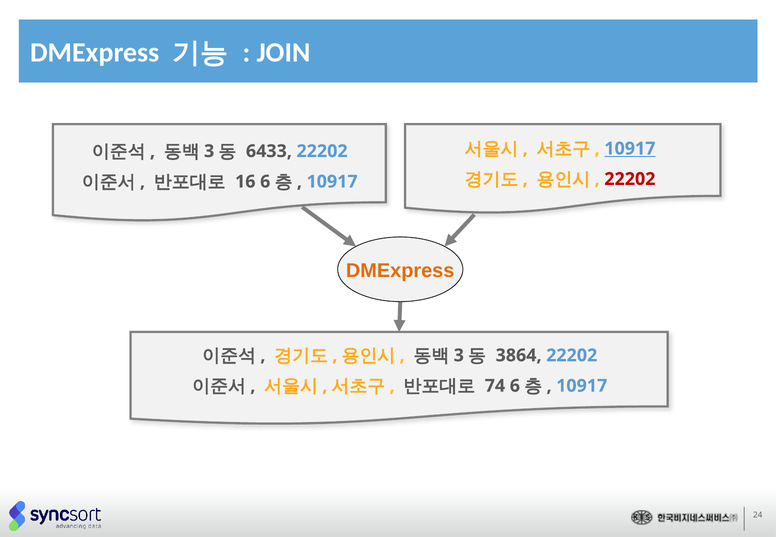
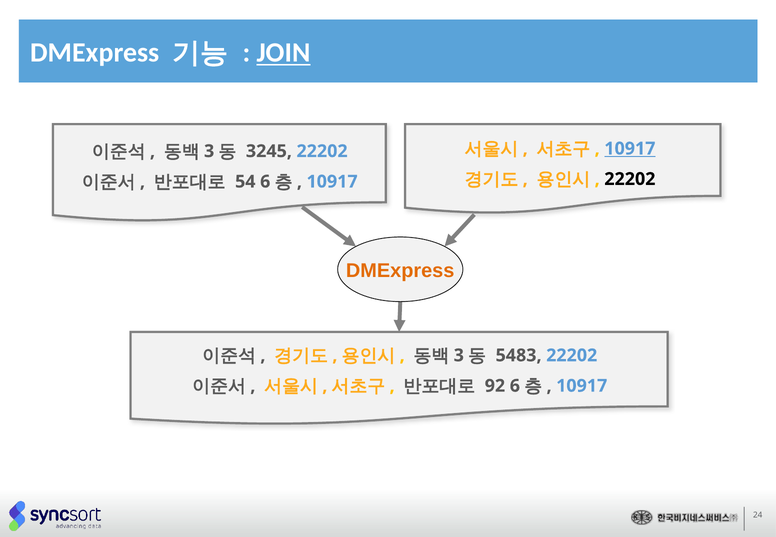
JOIN underline: none -> present
6433: 6433 -> 3245
22202 at (630, 179) colour: red -> black
16: 16 -> 54
3864: 3864 -> 5483
74: 74 -> 92
